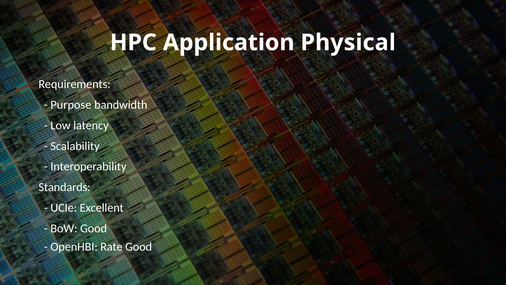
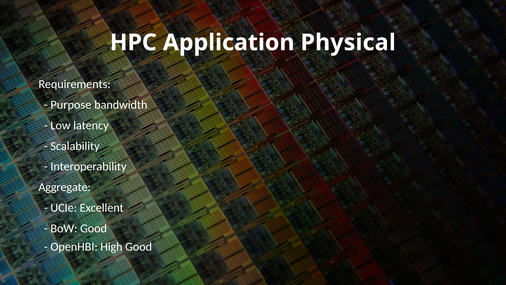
Standards: Standards -> Aggregate
Rate: Rate -> High
